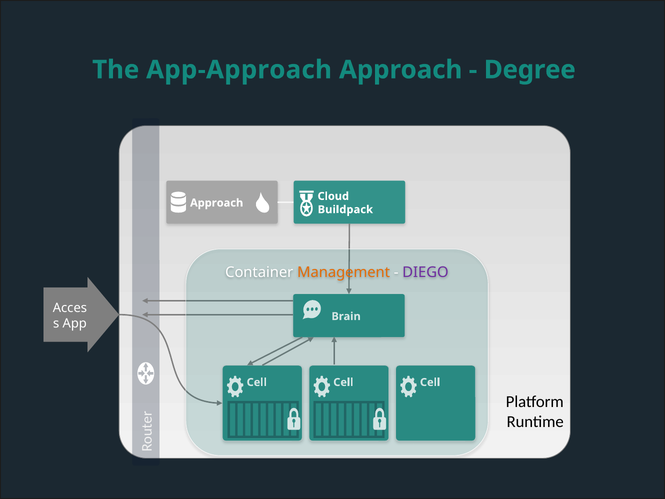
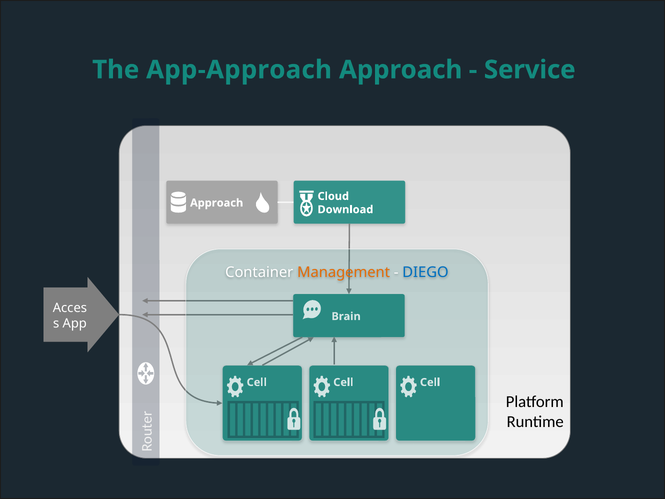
Degree: Degree -> Service
Buildpack: Buildpack -> Download
DIEGO colour: purple -> blue
